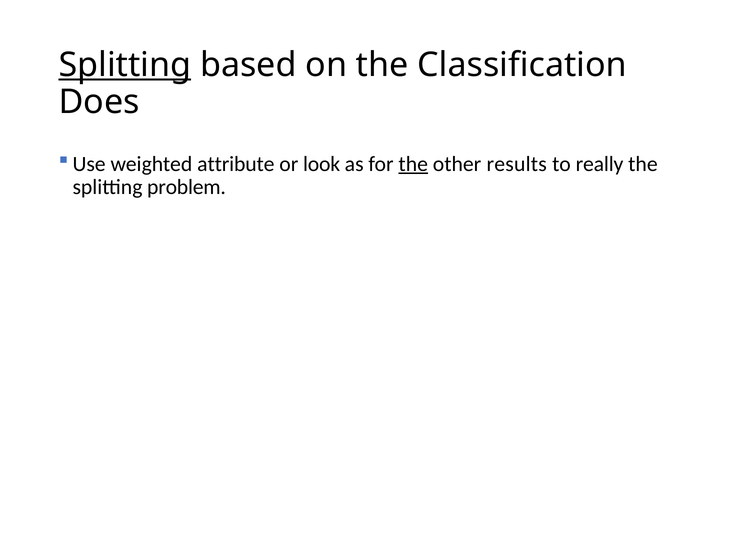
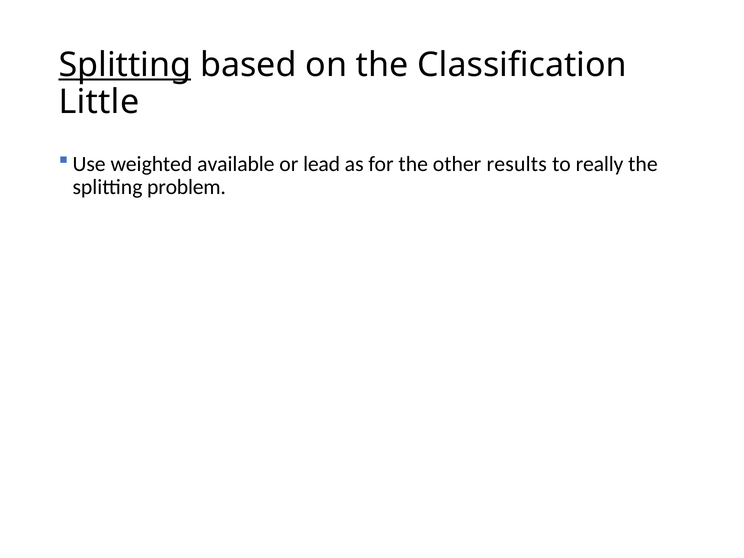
Does: Does -> Little
attribute: attribute -> available
look: look -> lead
the at (413, 164) underline: present -> none
